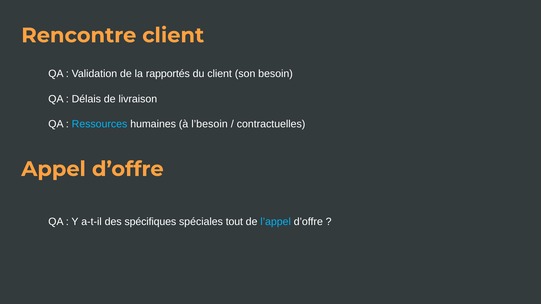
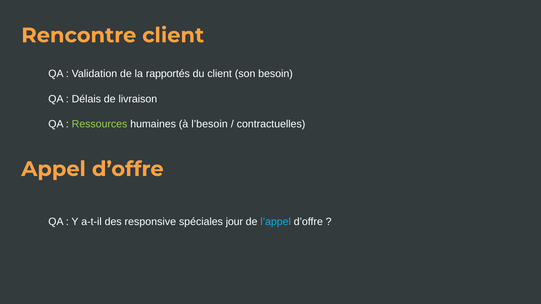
Ressources colour: light blue -> light green
spécifiques: spécifiques -> responsive
tout: tout -> jour
